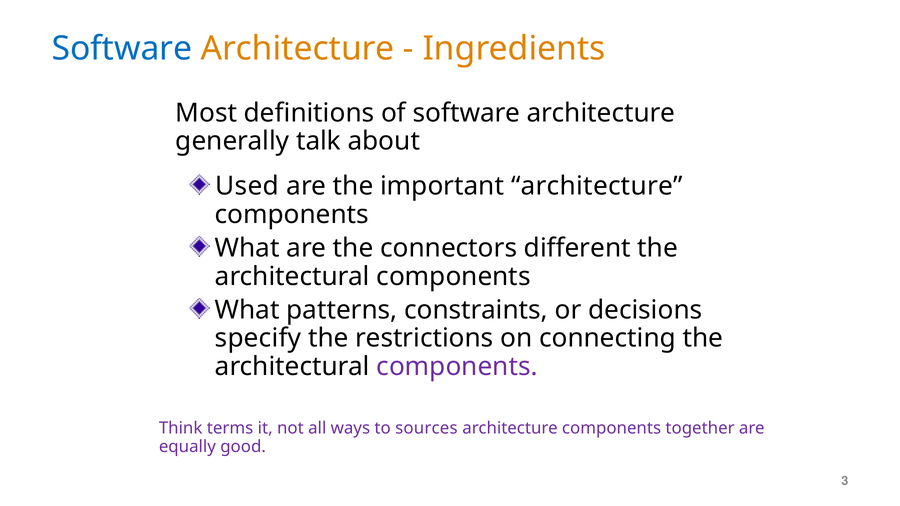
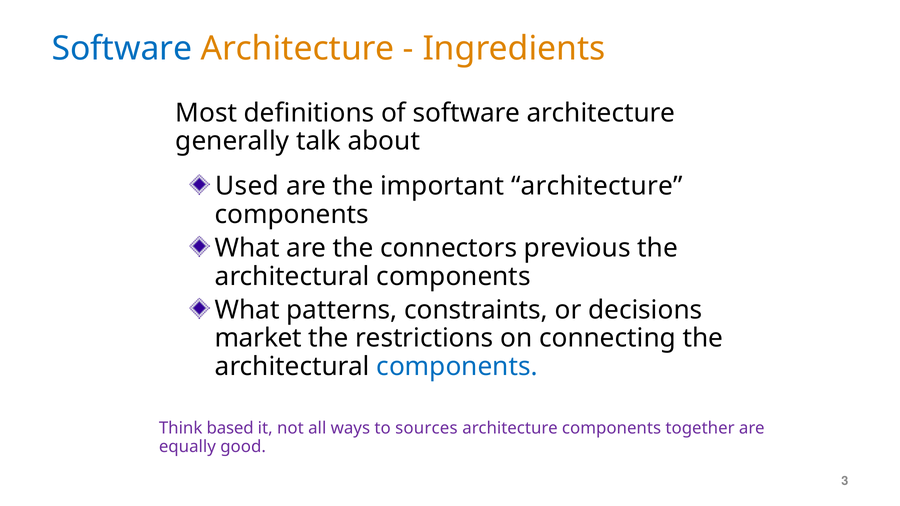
different: different -> previous
specify: specify -> market
components at (457, 367) colour: purple -> blue
terms: terms -> based
